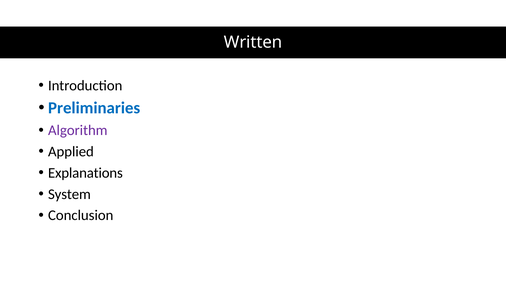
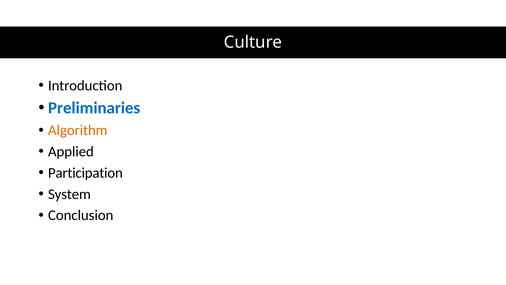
Written: Written -> Culture
Algorithm colour: purple -> orange
Explanations: Explanations -> Participation
